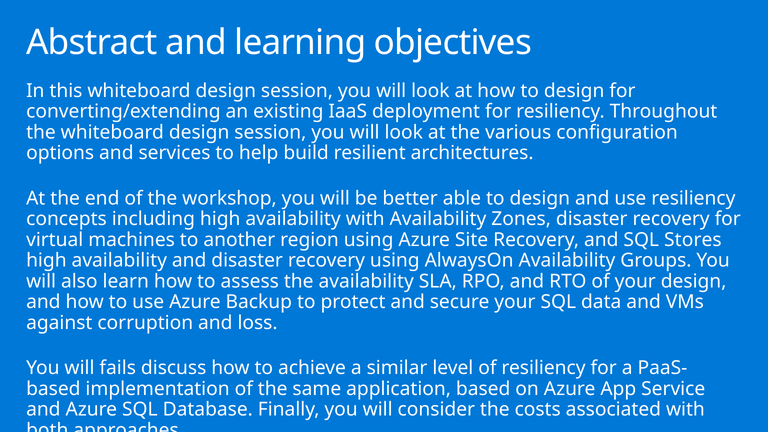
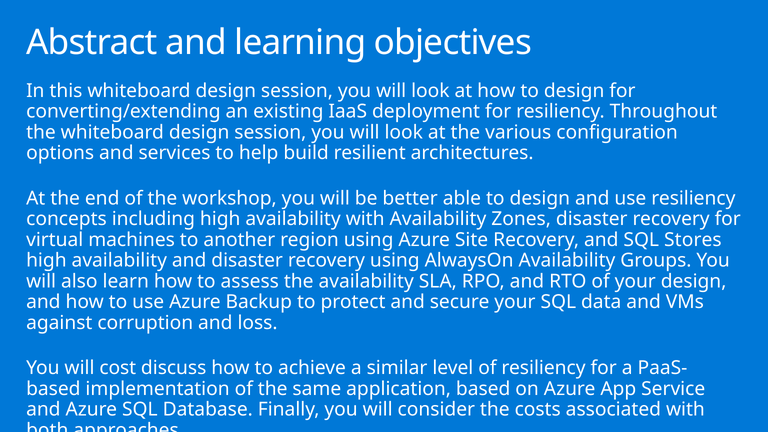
fails: fails -> cost
